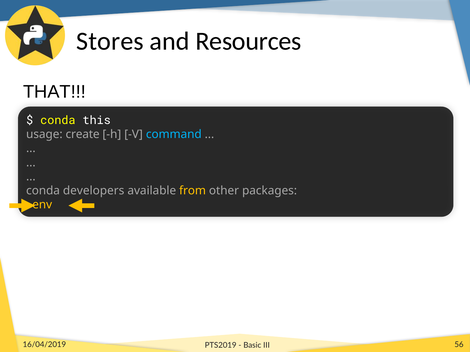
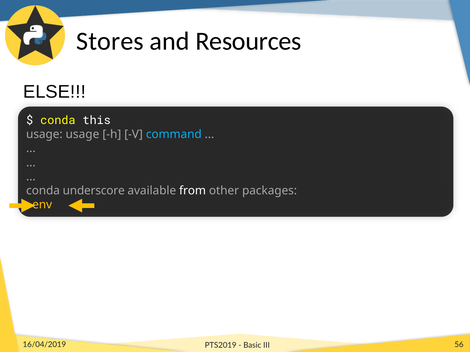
THAT: THAT -> ELSE
usage create: create -> usage
developers: developers -> underscore
from colour: yellow -> white
